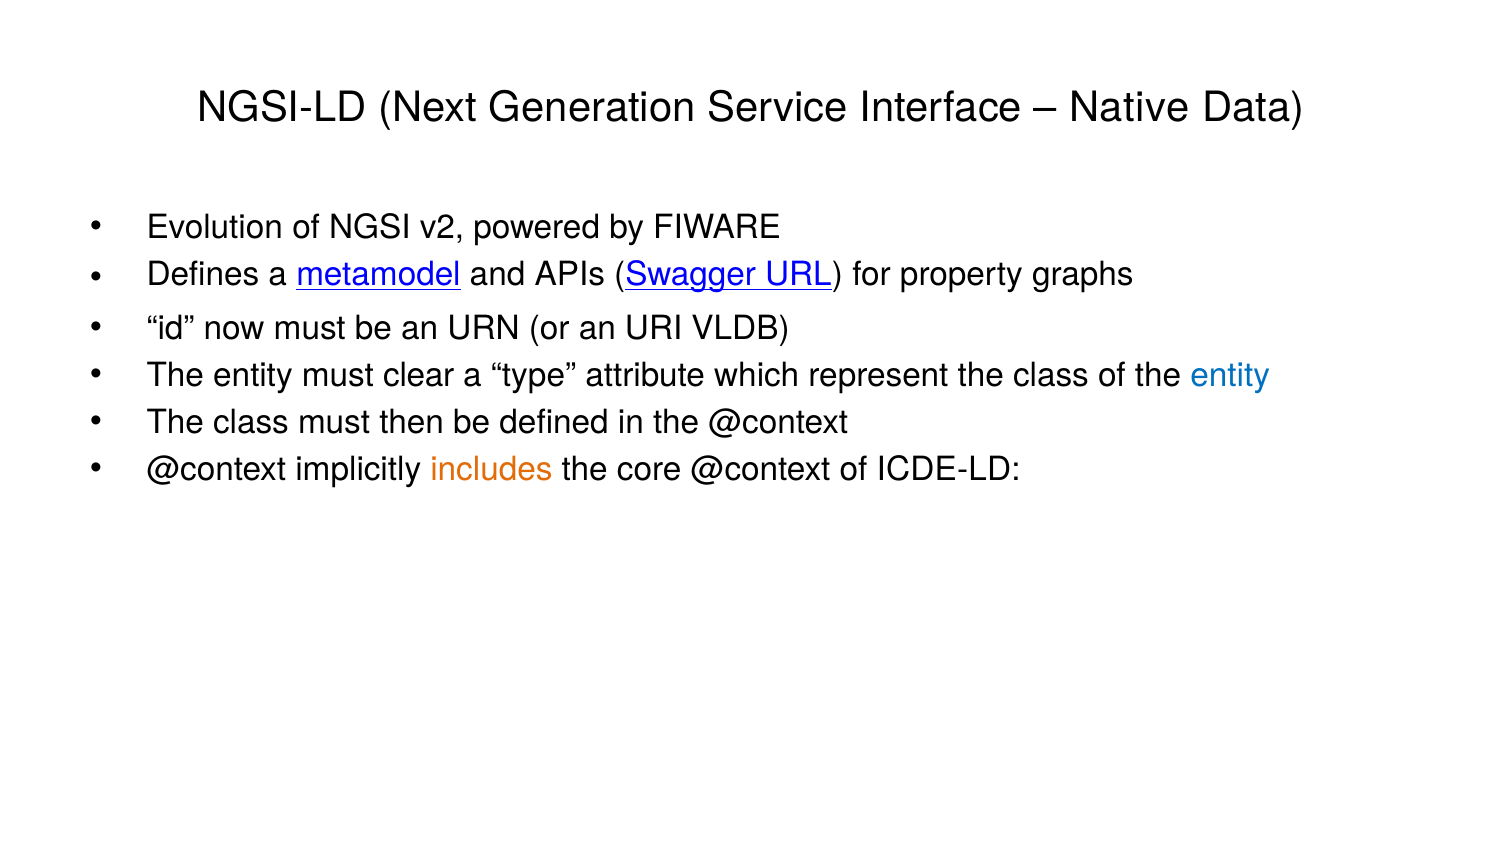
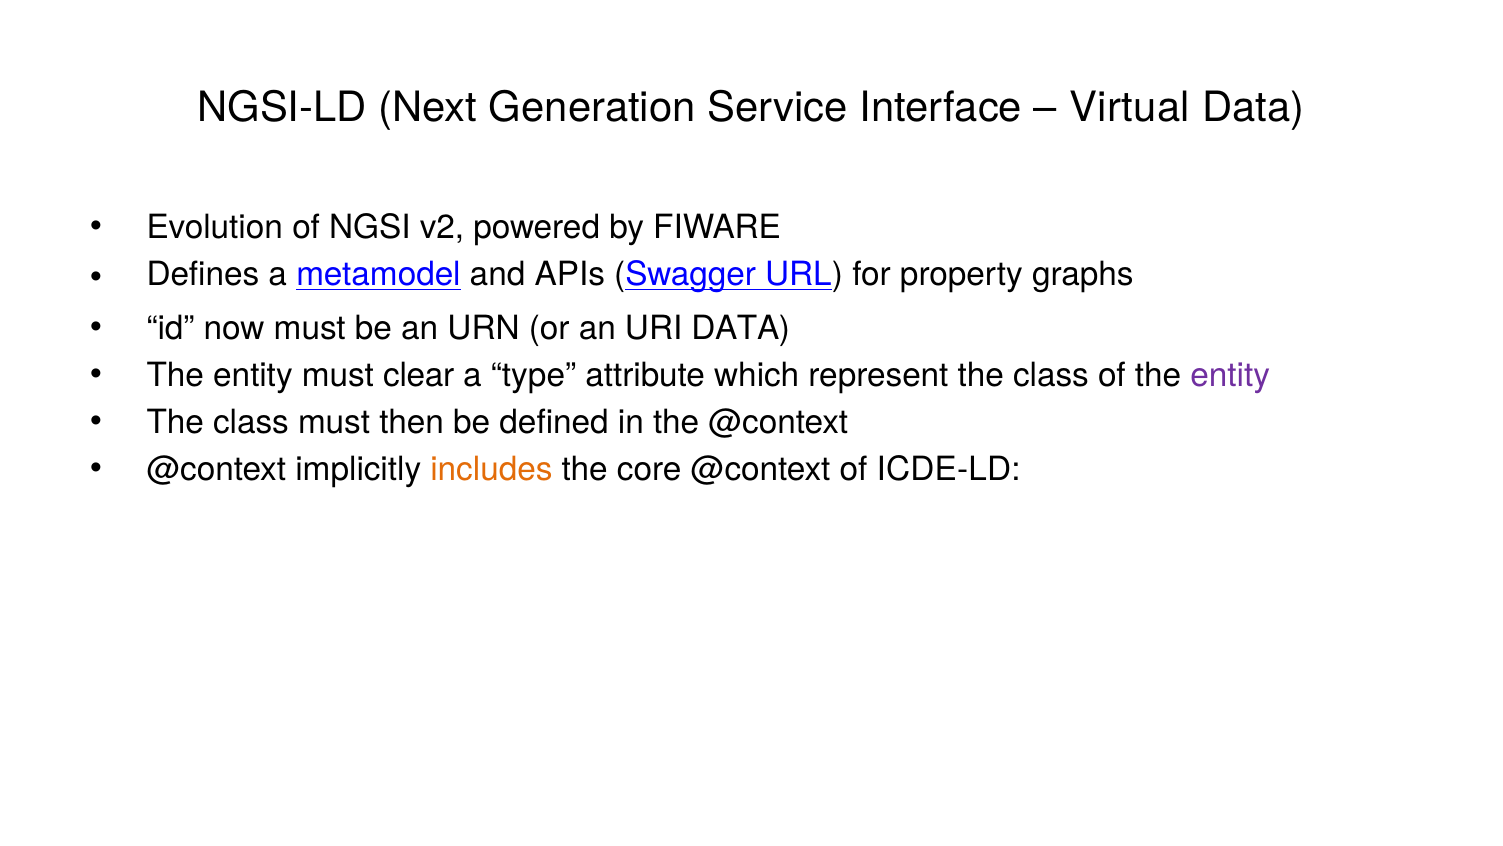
Native: Native -> Virtual
URI VLDB: VLDB -> DATA
entity at (1230, 375) colour: blue -> purple
